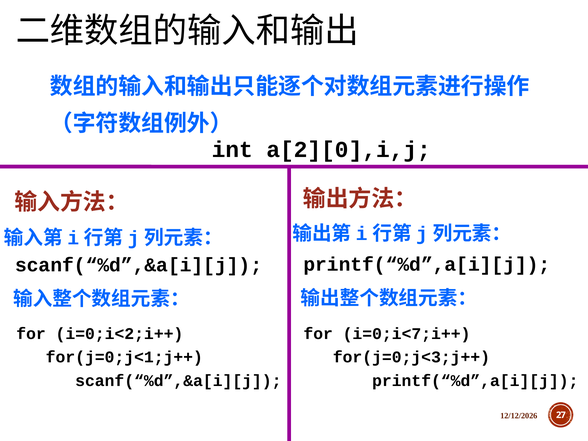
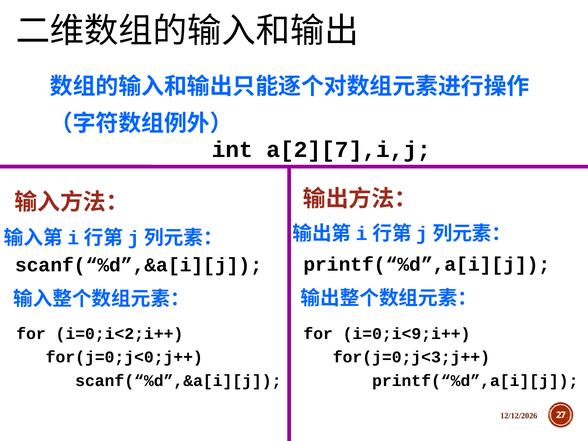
a[2][0],i,j: a[2][0],i,j -> a[2][7],i,j
i=0;i<7;i++: i=0;i<7;i++ -> i=0;i<9;i++
for(j=0;j<1;j++: for(j=0;j<1;j++ -> for(j=0;j<0;j++
